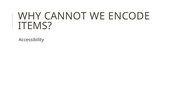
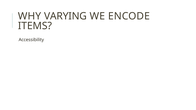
CANNOT: CANNOT -> VARYING
